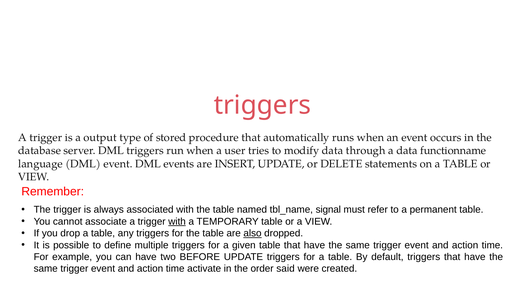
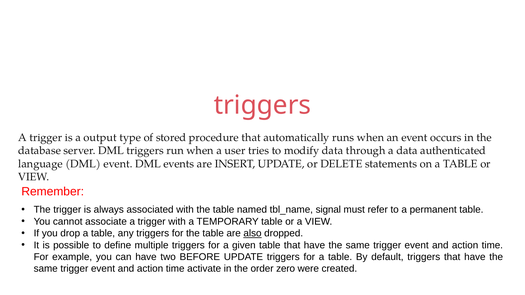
functionname: functionname -> authenticated
with at (177, 222) underline: present -> none
said: said -> zero
